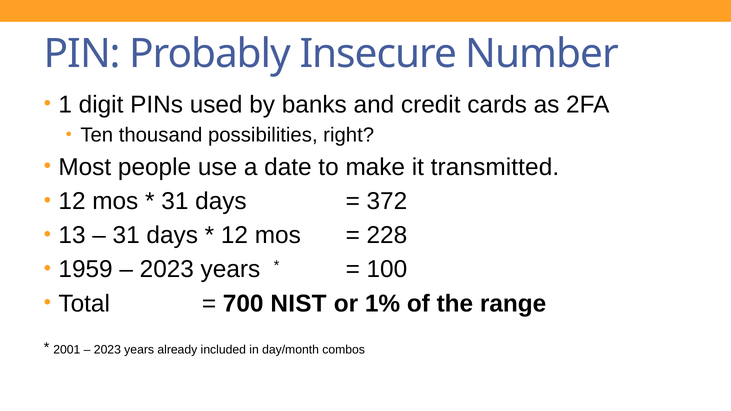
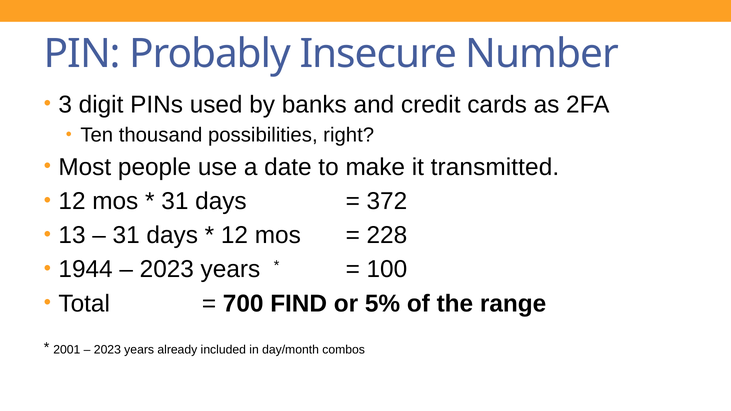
1: 1 -> 3
1959: 1959 -> 1944
NIST: NIST -> FIND
1%: 1% -> 5%
